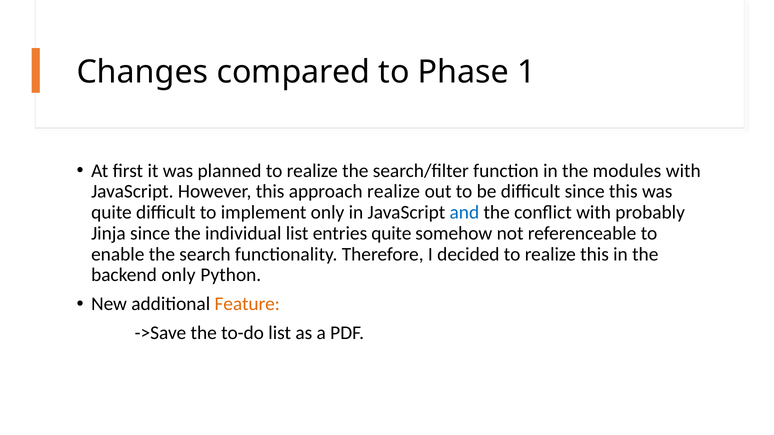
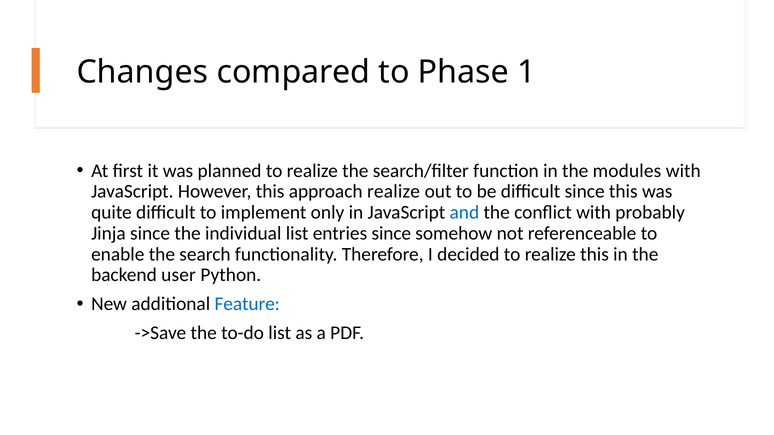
entries quite: quite -> since
backend only: only -> user
Feature colour: orange -> blue
